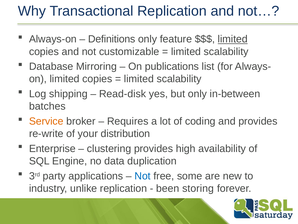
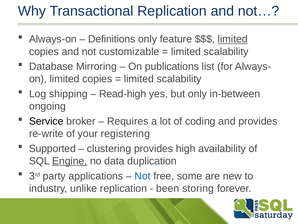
Read-disk: Read-disk -> Read-high
batches: batches -> ongoing
Service colour: orange -> black
distribution: distribution -> registering
Enterprise: Enterprise -> Supported
Engine underline: none -> present
